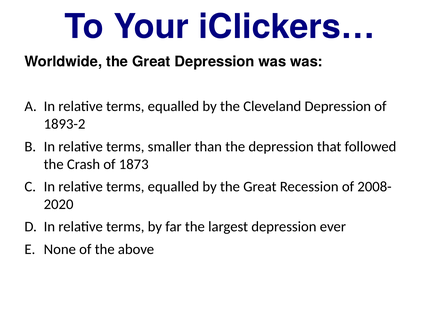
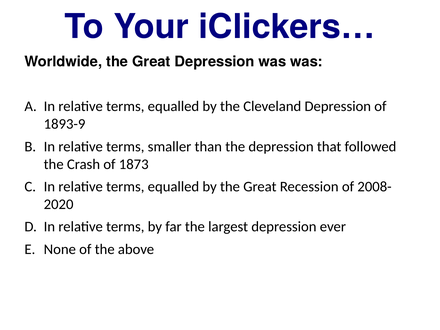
1893-2: 1893-2 -> 1893-9
